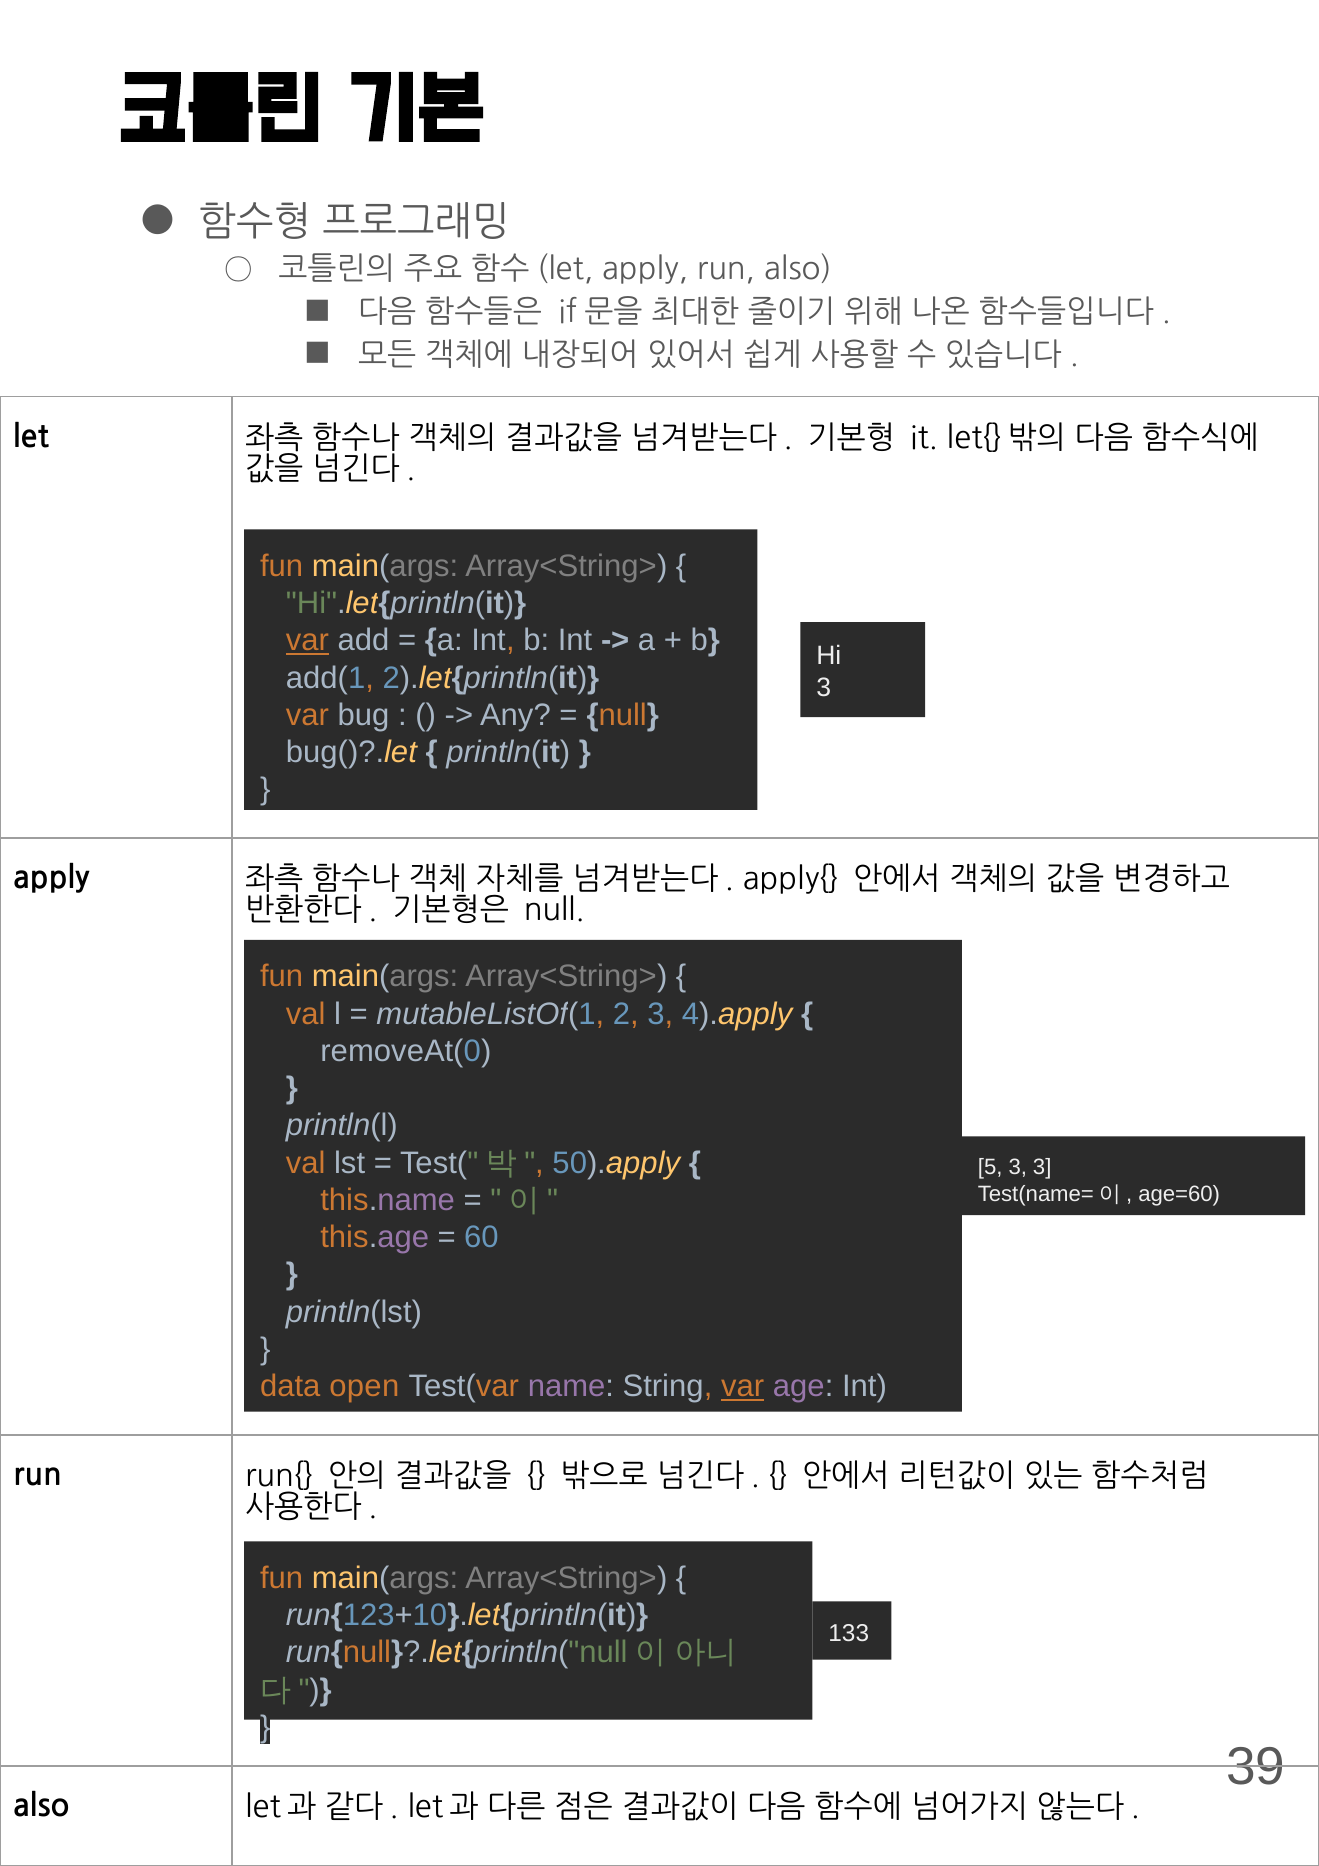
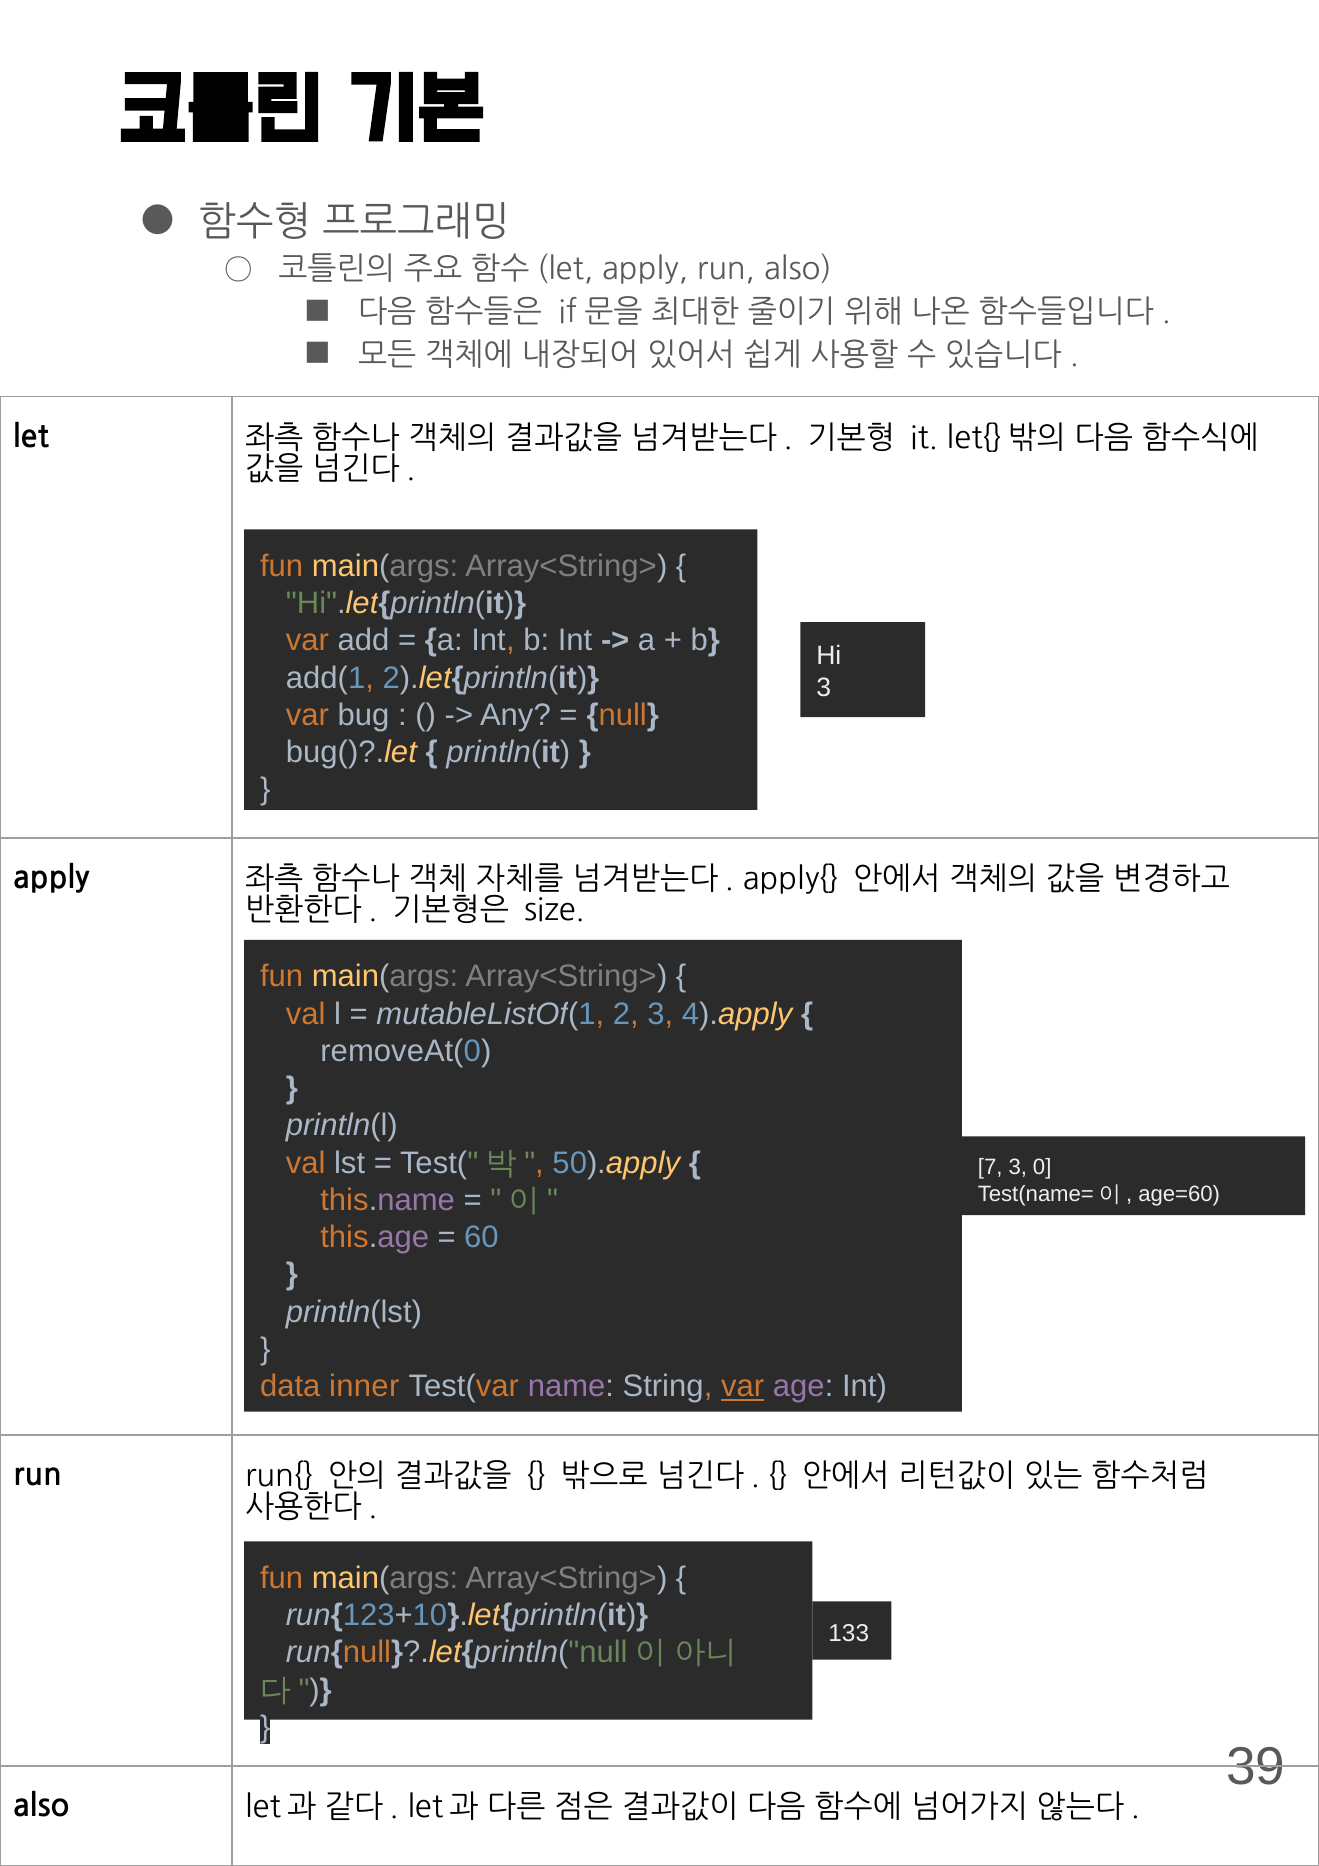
var at (307, 640) underline: present -> none
null at (554, 910): null -> size
5: 5 -> 7
3 3: 3 -> 0
open: open -> inner
